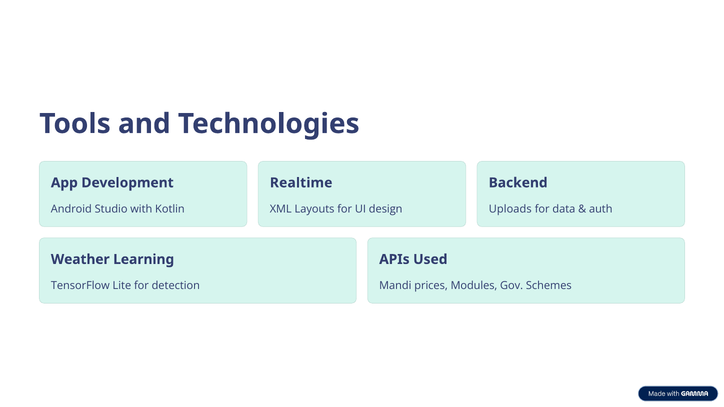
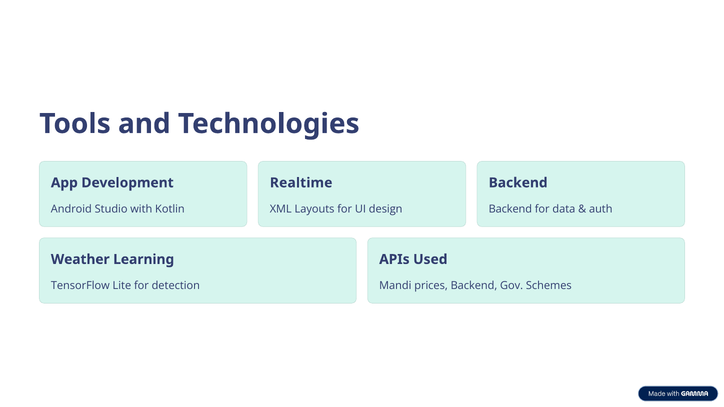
Uploads at (510, 209): Uploads -> Backend
prices Modules: Modules -> Backend
